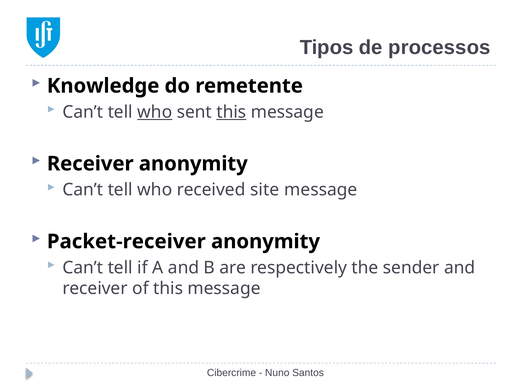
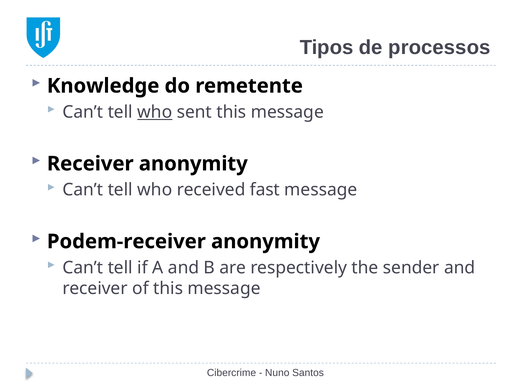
this at (231, 112) underline: present -> none
site: site -> fast
Packet-receiver: Packet-receiver -> Podem-receiver
